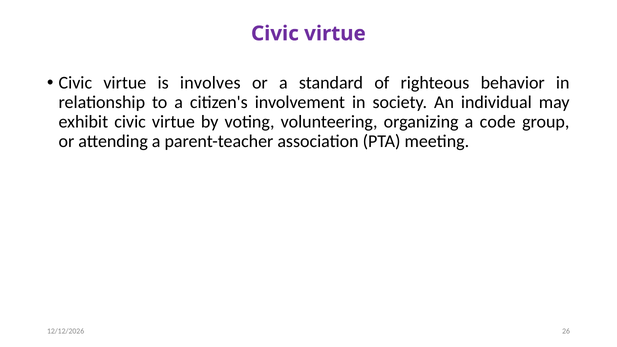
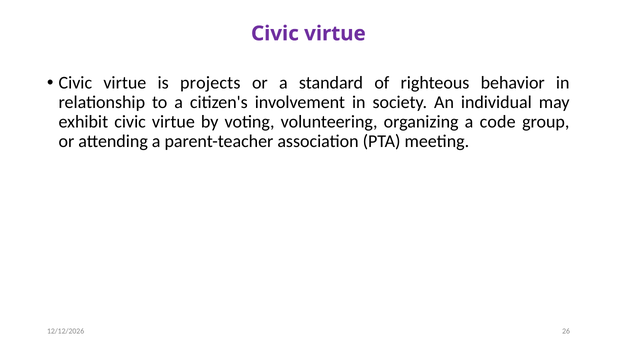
involves: involves -> projects
